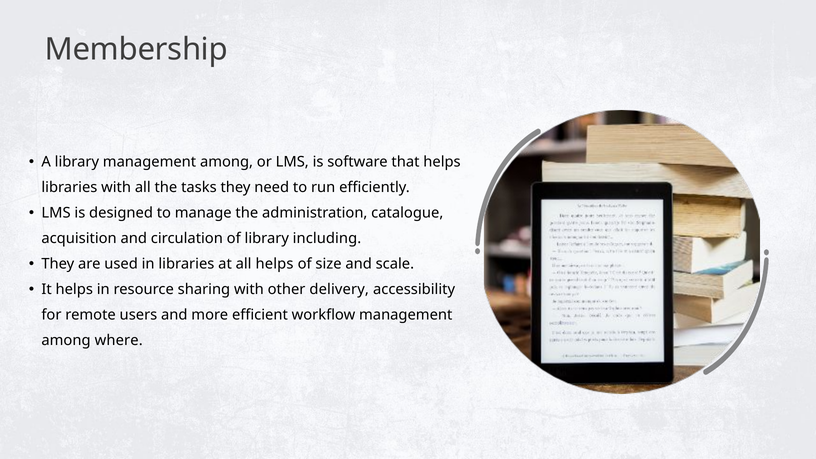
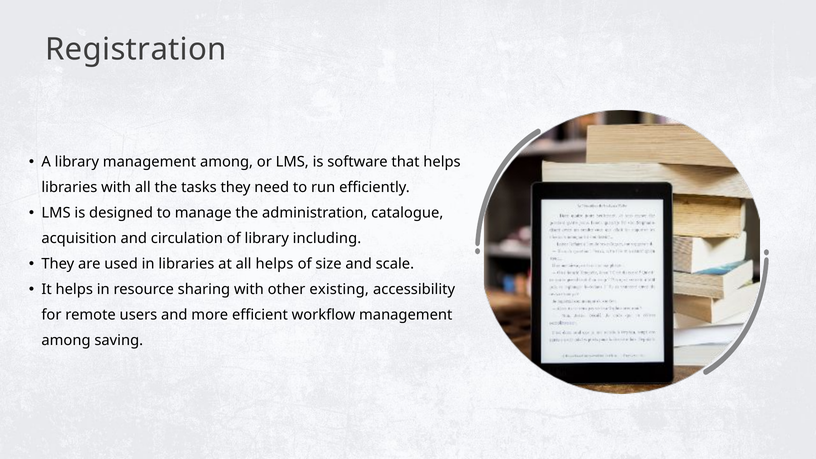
Membership: Membership -> Registration
delivery: delivery -> existing
where: where -> saving
